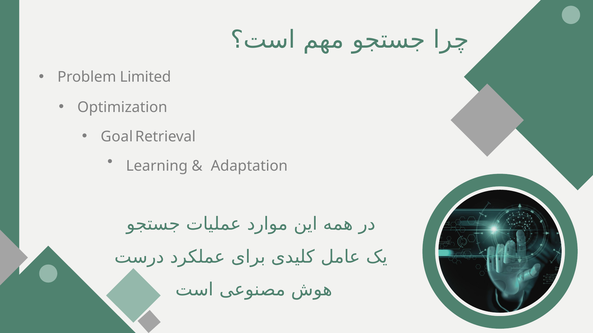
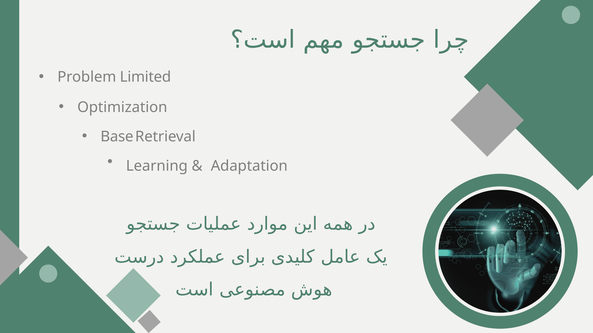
Goal: Goal -> Base
